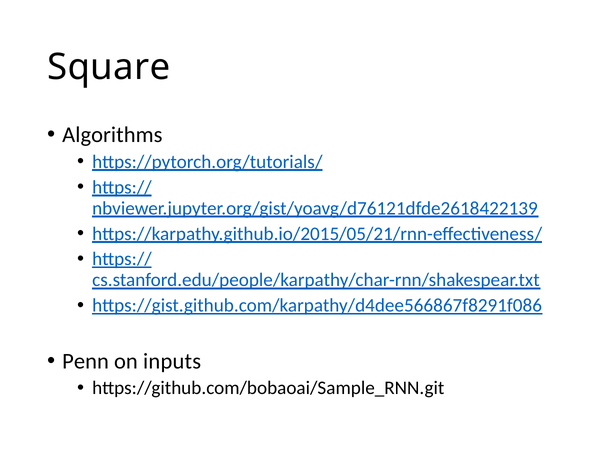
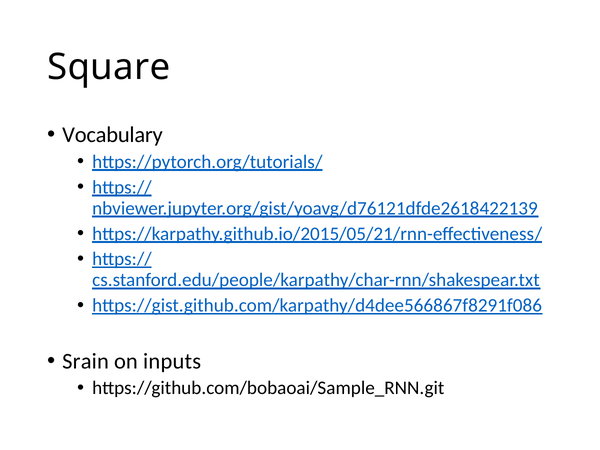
Algorithms: Algorithms -> Vocabulary
Penn: Penn -> Srain
